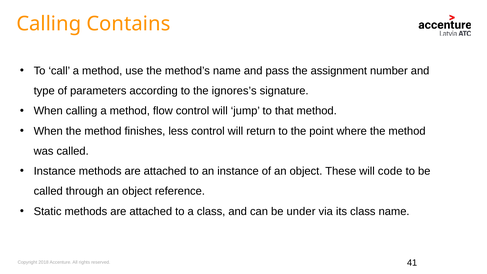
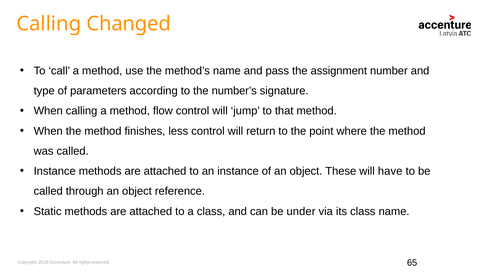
Contains: Contains -> Changed
ignores’s: ignores’s -> number’s
code: code -> have
41: 41 -> 65
